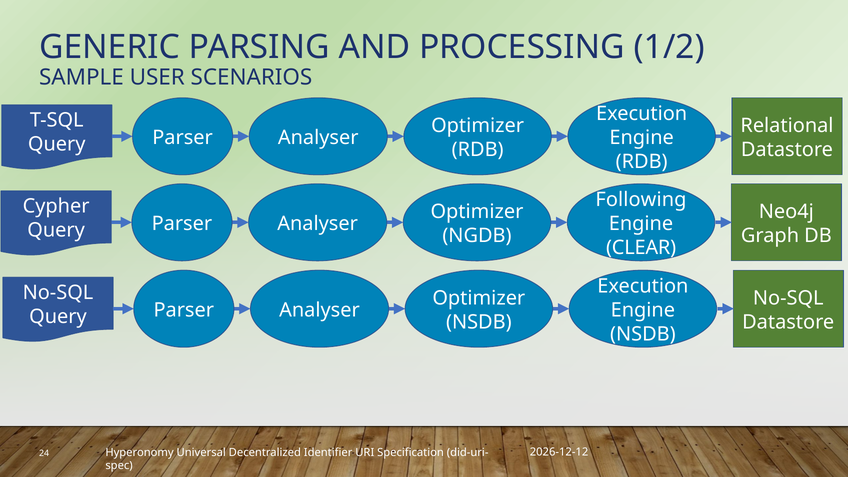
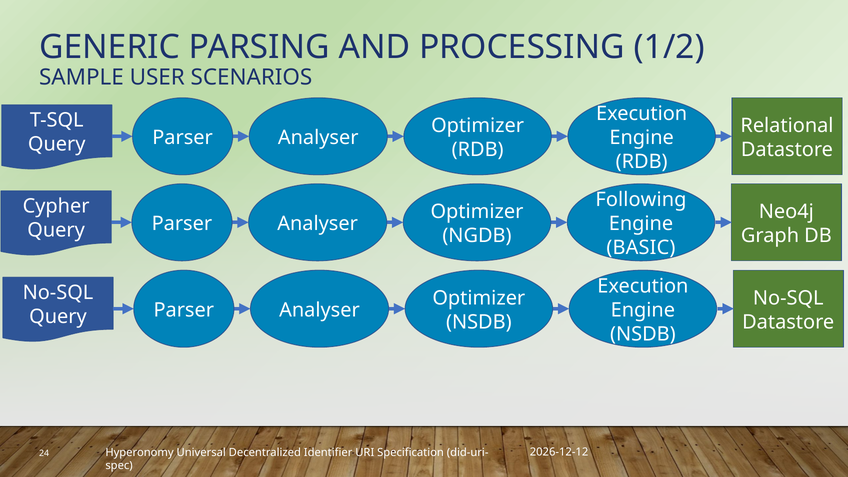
CLEAR: CLEAR -> BASIC
